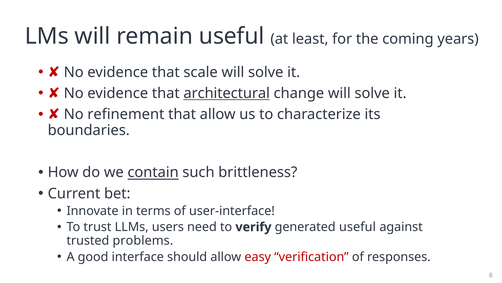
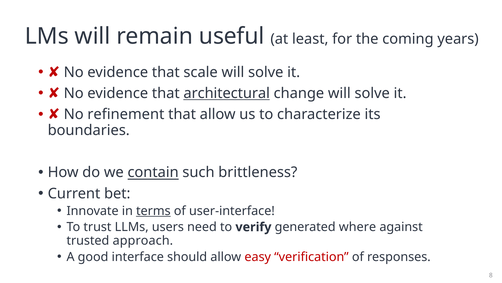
terms underline: none -> present
generated useful: useful -> where
problems: problems -> approach
